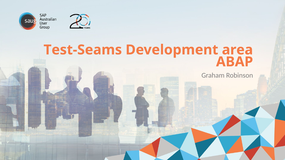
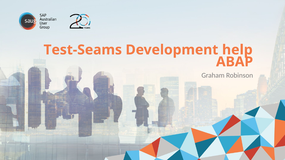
area: area -> help
